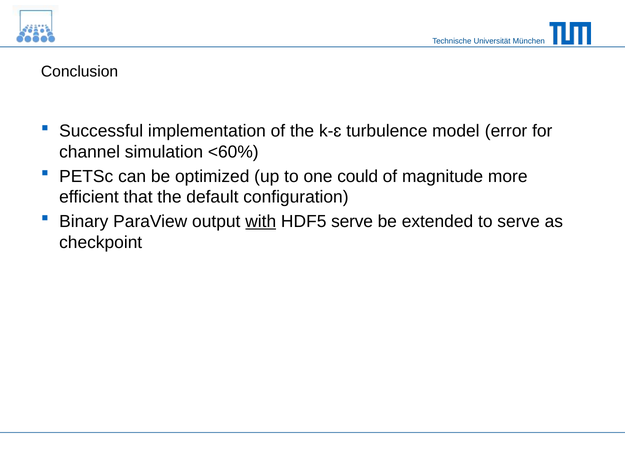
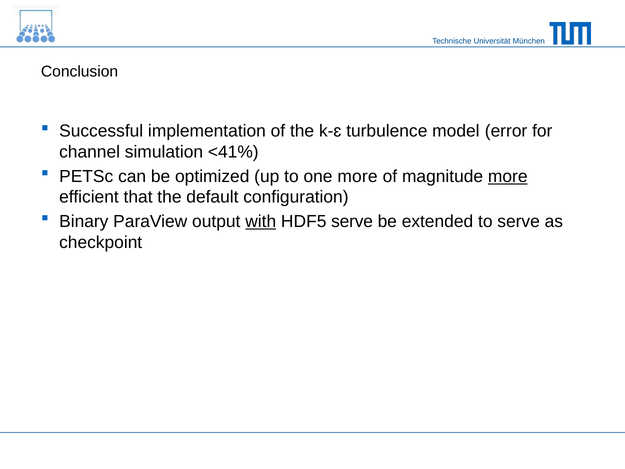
<60%: <60% -> <41%
one could: could -> more
more at (508, 176) underline: none -> present
